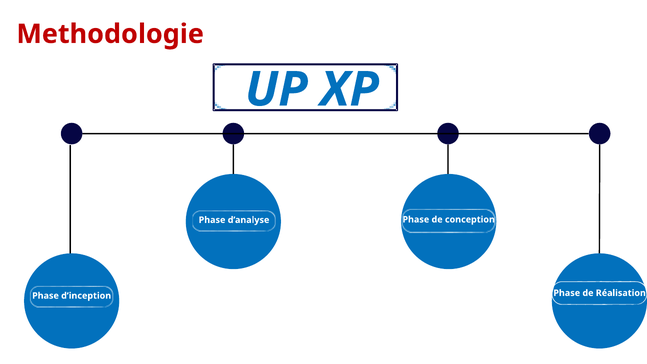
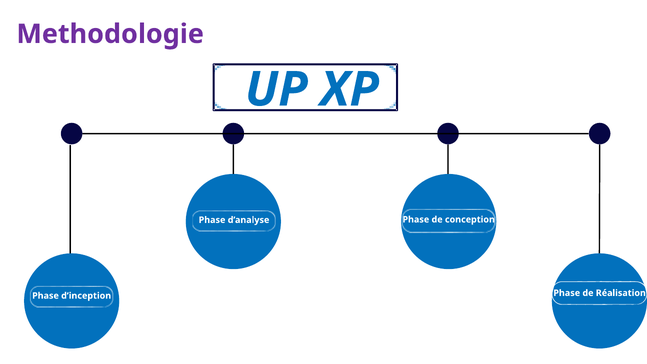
Methodologie colour: red -> purple
